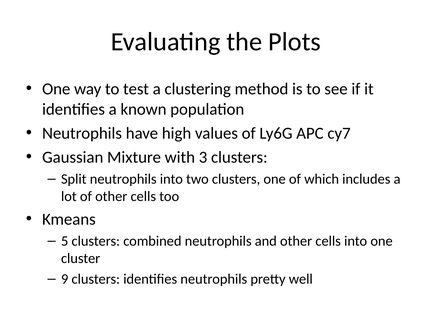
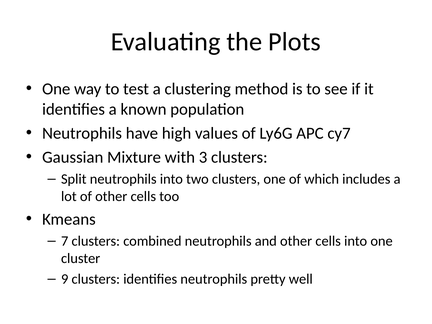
5: 5 -> 7
